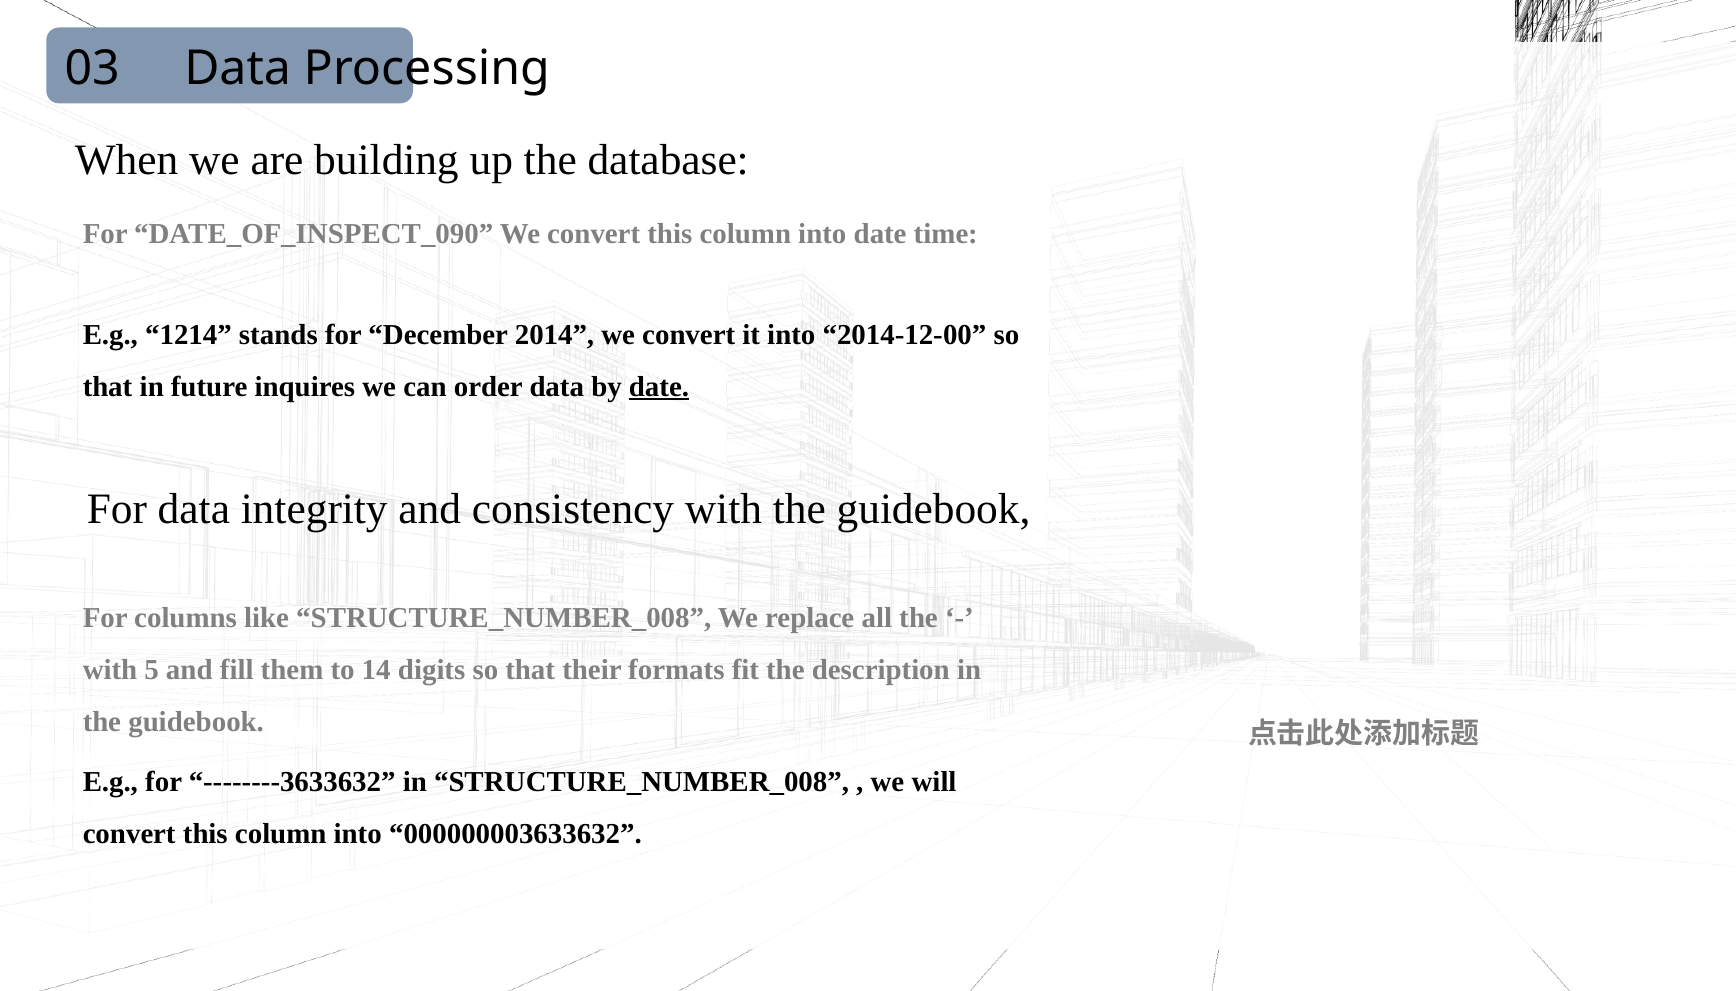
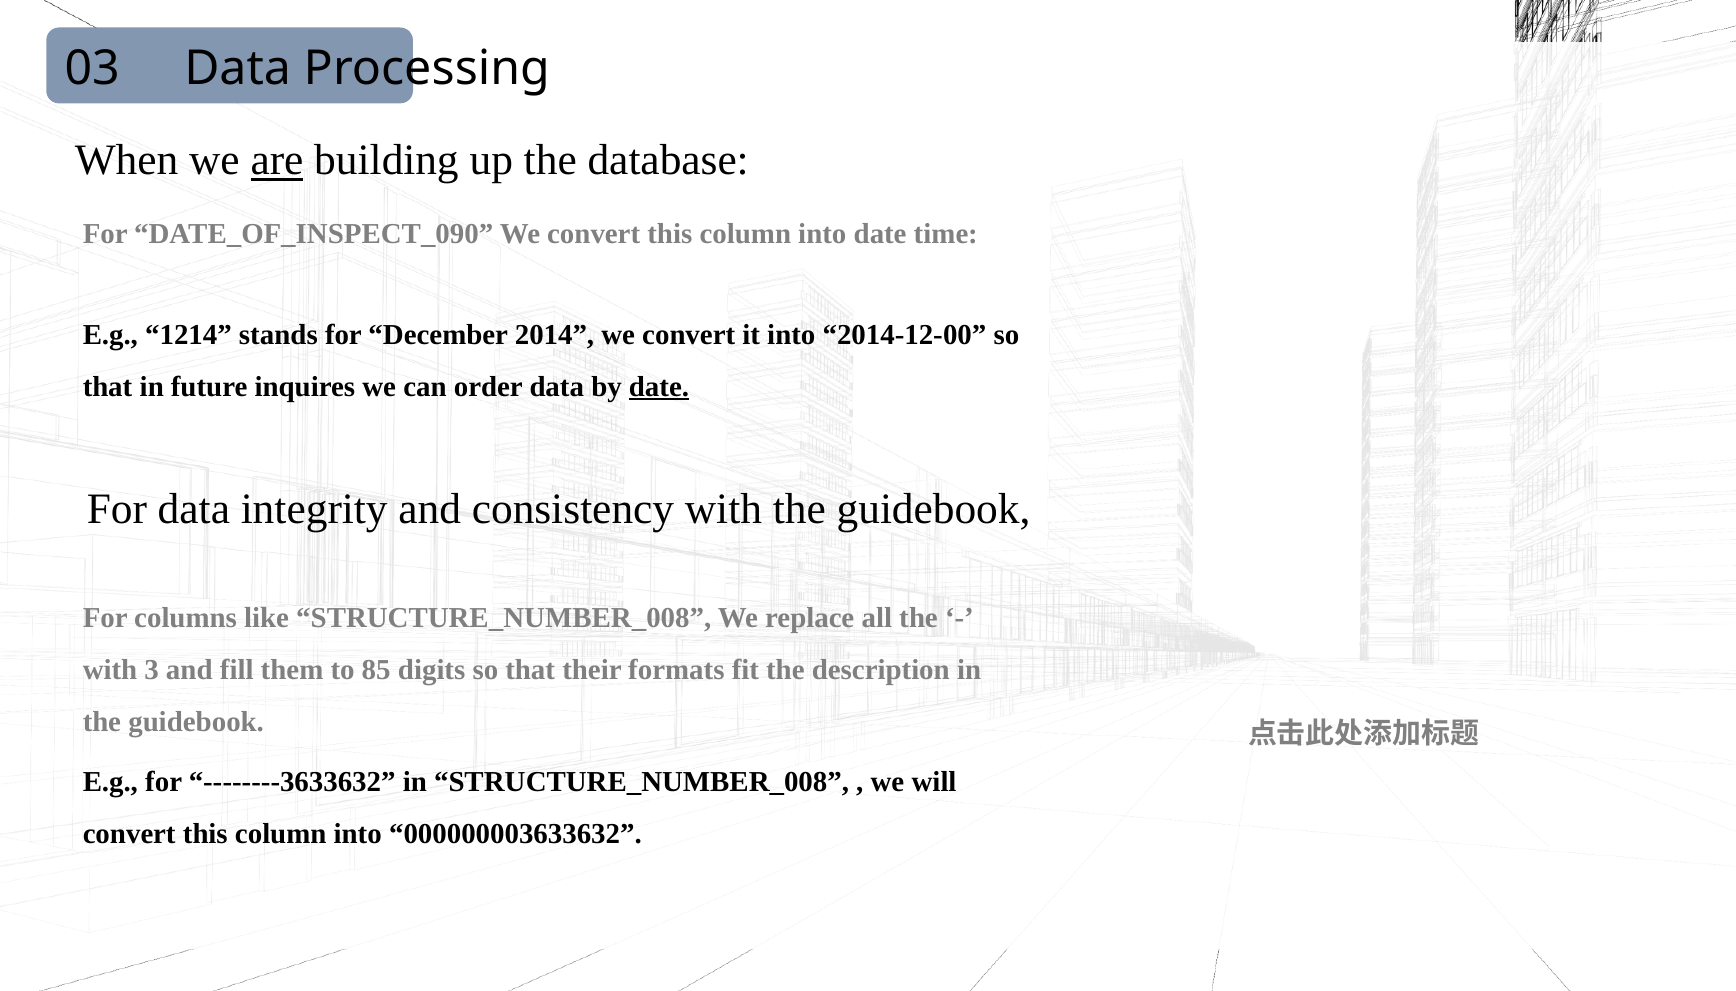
are underline: none -> present
5: 5 -> 3
14: 14 -> 85
